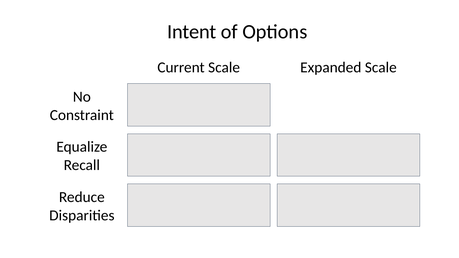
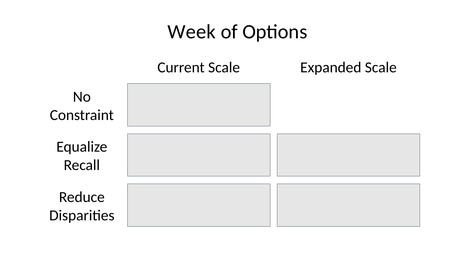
Intent: Intent -> Week
